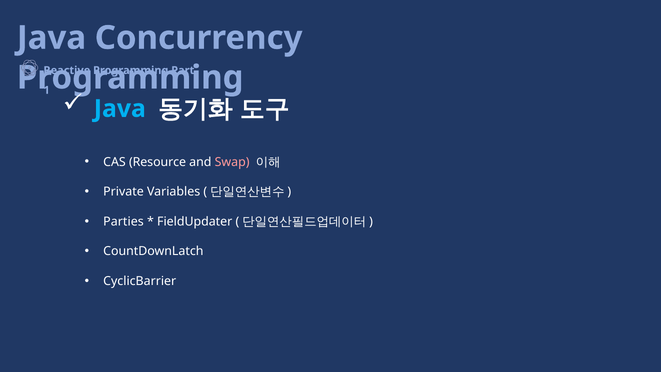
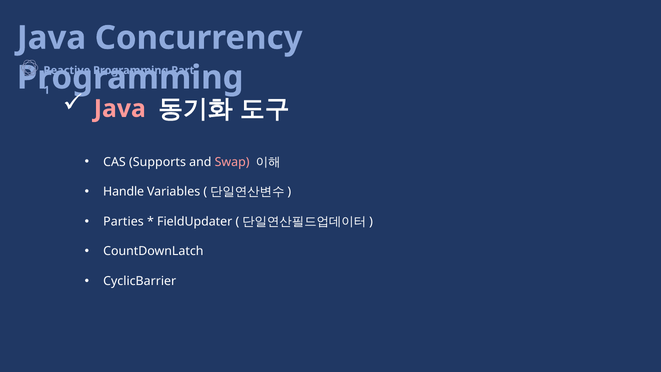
Java at (120, 109) colour: light blue -> pink
Resource: Resource -> Supports
Private: Private -> Handle
